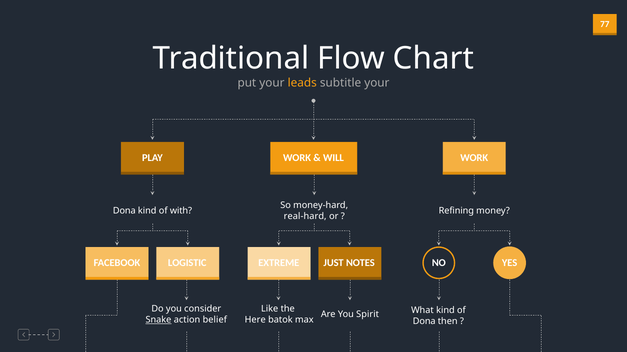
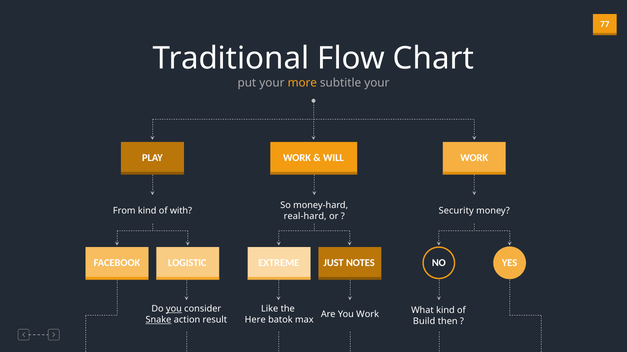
leads: leads -> more
Dona at (124, 211): Dona -> From
Refining: Refining -> Security
you at (174, 309) underline: none -> present
You Spirit: Spirit -> Work
belief: belief -> result
Dona at (424, 322): Dona -> Build
